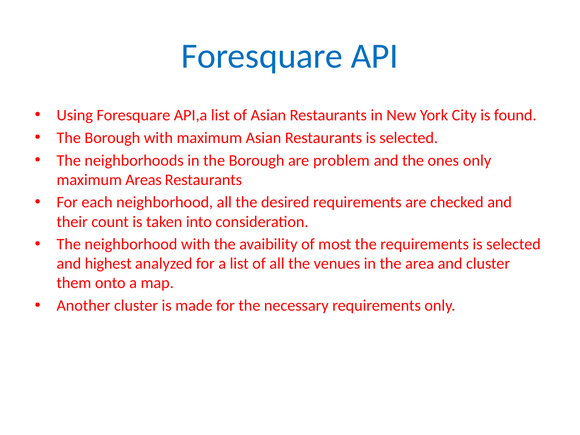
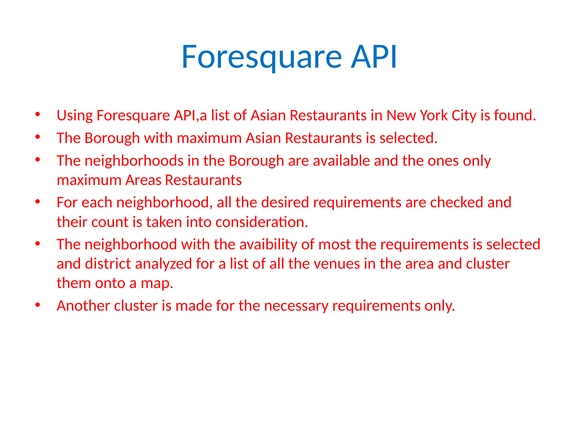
problem: problem -> available
highest: highest -> district
